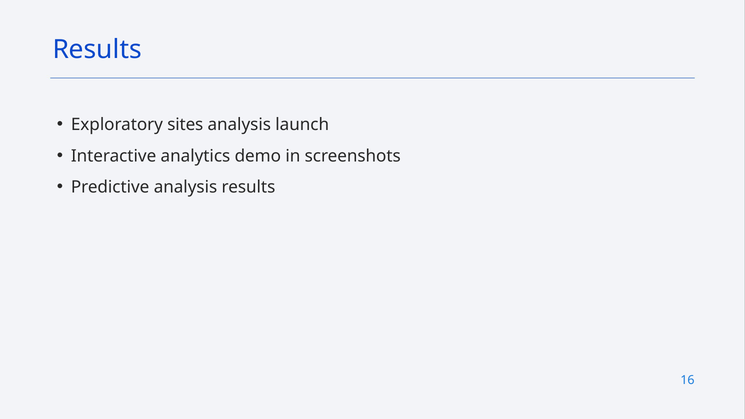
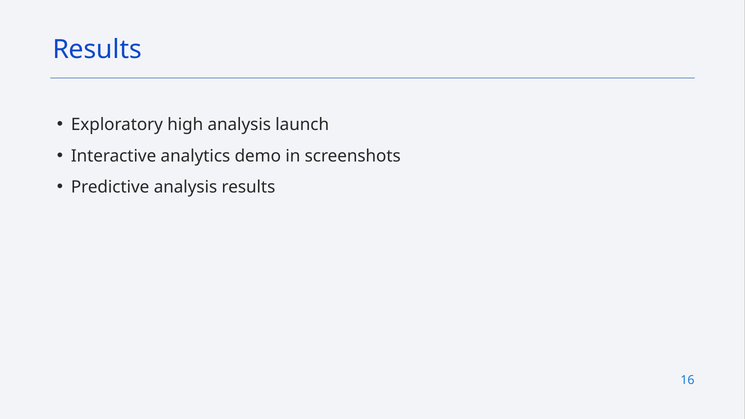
sites: sites -> high
